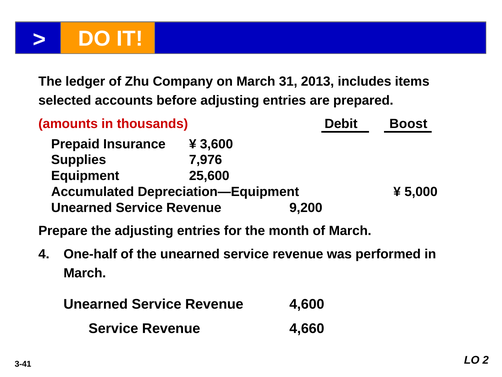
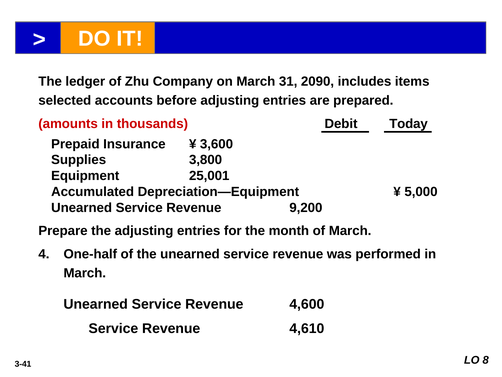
2013: 2013 -> 2090
Boost: Boost -> Today
7,976: 7,976 -> 3,800
25,600: 25,600 -> 25,001
4,660: 4,660 -> 4,610
2: 2 -> 8
